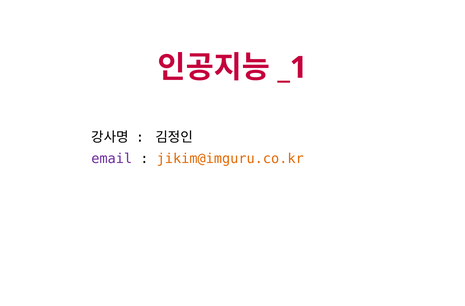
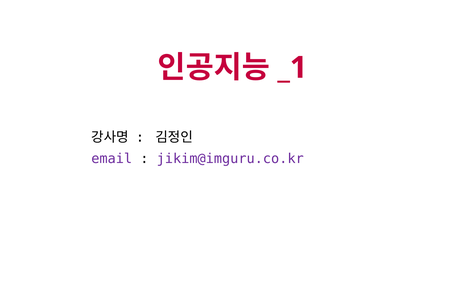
jikim@imguru.co.kr colour: orange -> purple
